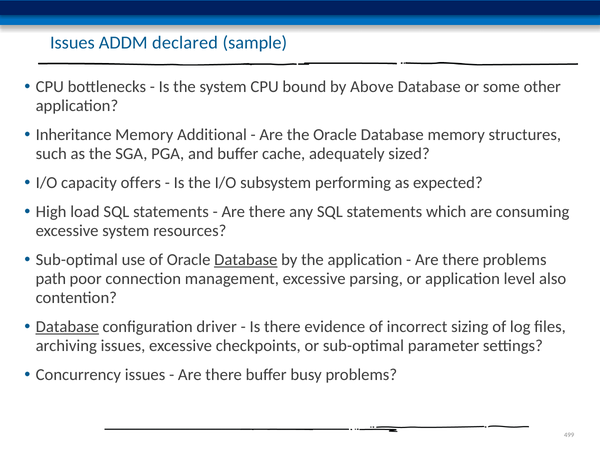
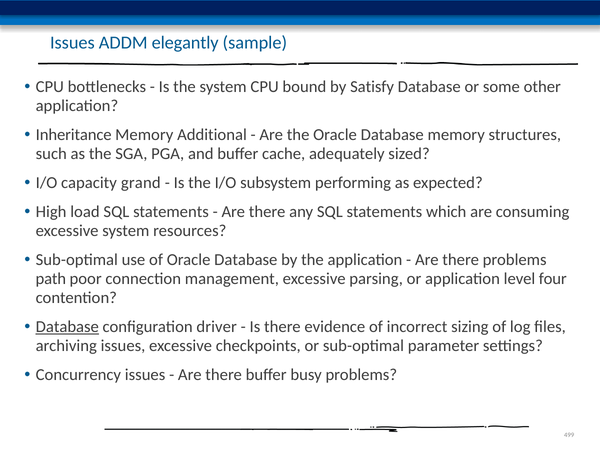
declared: declared -> elegantly
Above: Above -> Satisfy
offers: offers -> grand
Database at (246, 260) underline: present -> none
also: also -> four
